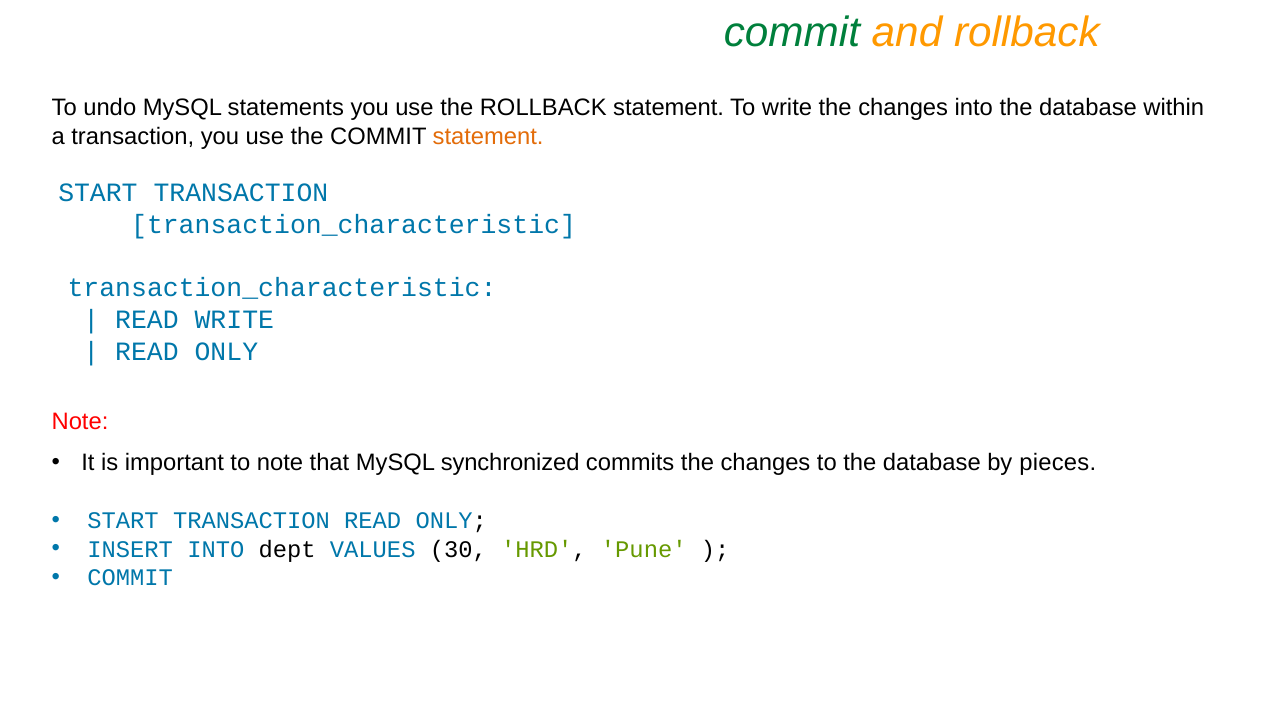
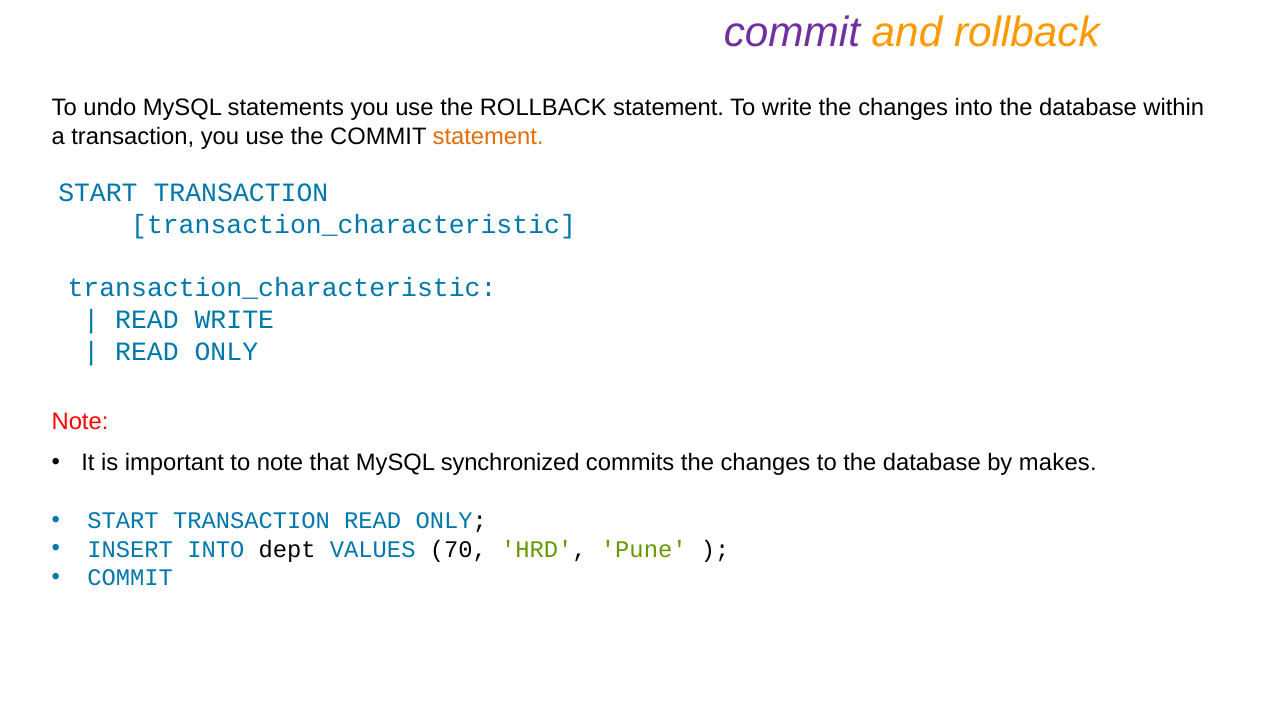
commit at (792, 33) colour: green -> purple
pieces: pieces -> makes
30: 30 -> 70
